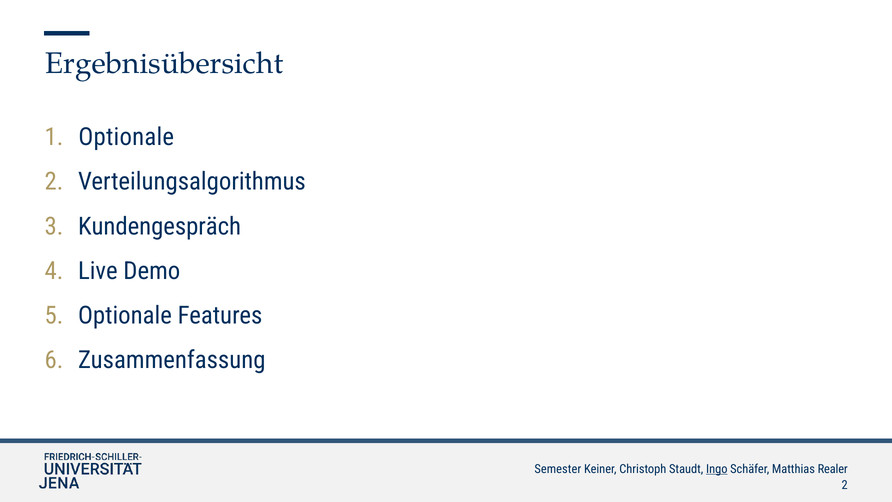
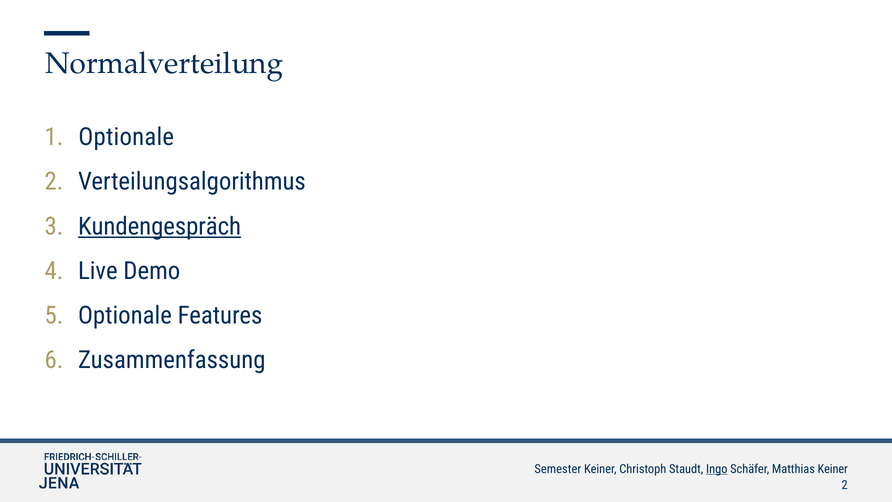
Ergebnisübersicht: Ergebnisübersicht -> Normalverteilung
Kundengespräch underline: none -> present
Matthias Realer: Realer -> Keiner
